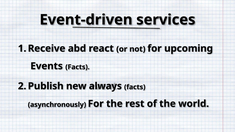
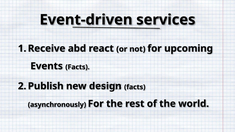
always: always -> design
